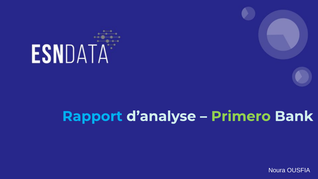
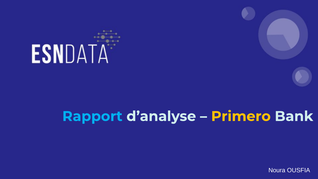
Primero colour: light green -> yellow
